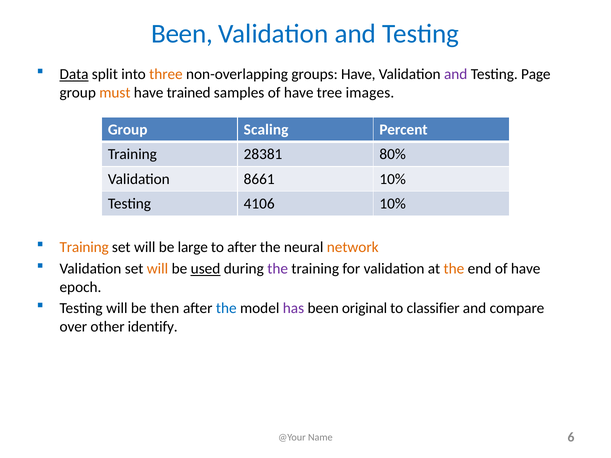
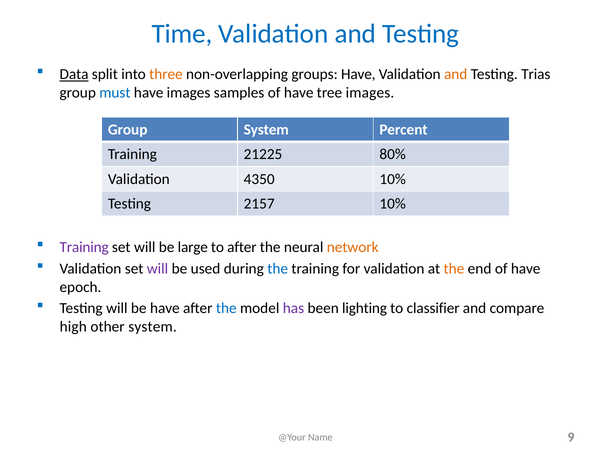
Been at (182, 34): Been -> Time
and at (456, 74) colour: purple -> orange
Page: Page -> Trias
must colour: orange -> blue
have trained: trained -> images
Group Scaling: Scaling -> System
28381: 28381 -> 21225
8661: 8661 -> 4350
4106: 4106 -> 2157
Training at (84, 248) colour: orange -> purple
will at (158, 269) colour: orange -> purple
used underline: present -> none
the at (278, 269) colour: purple -> blue
be then: then -> have
original: original -> lighting
over: over -> high
other identify: identify -> system
6: 6 -> 9
